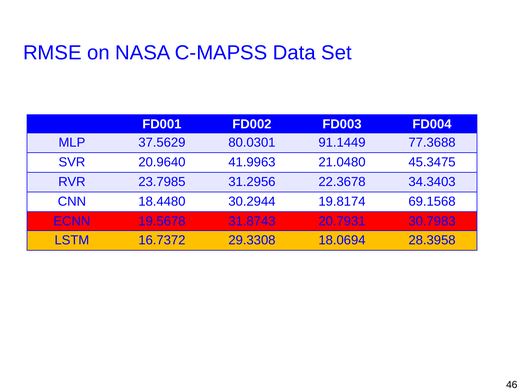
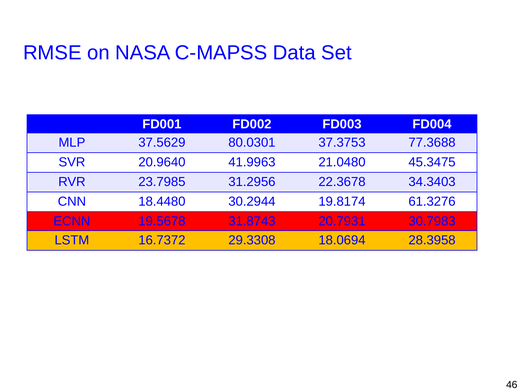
91.1449: 91.1449 -> 37.3753
69.1568: 69.1568 -> 61.3276
